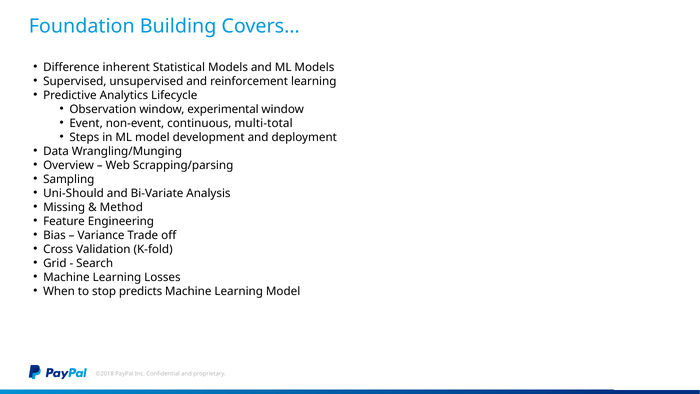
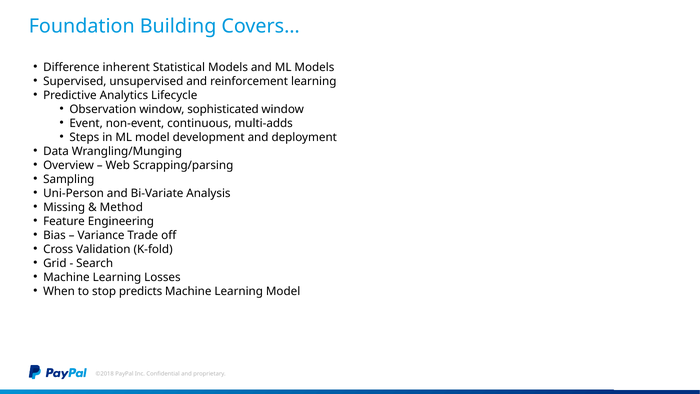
experimental: experimental -> sophisticated
multi-total: multi-total -> multi-adds
Uni-Should: Uni-Should -> Uni-Person
